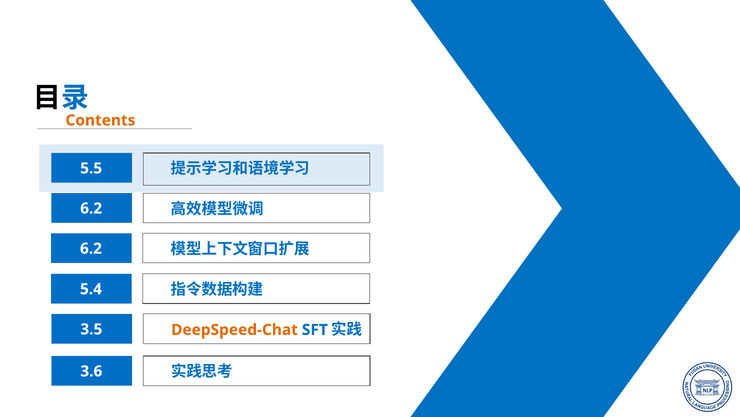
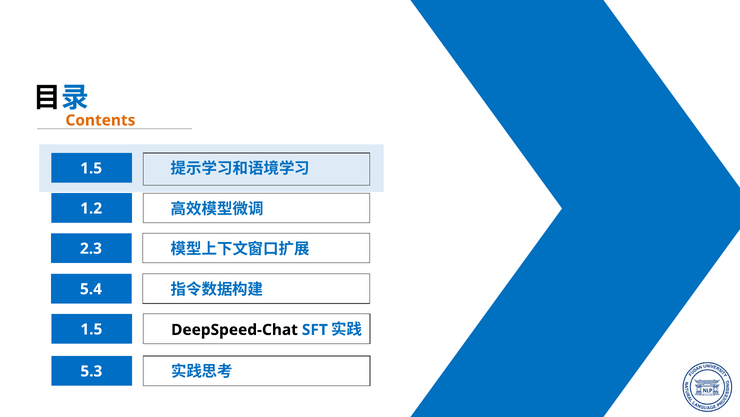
5.5 at (91, 168): 5.5 -> 1.5
6.2 at (91, 208): 6.2 -> 1.2
6.2 at (91, 248): 6.2 -> 2.3
3.5 at (91, 329): 3.5 -> 1.5
DeepSpeed-Chat colour: orange -> black
3.6: 3.6 -> 5.3
